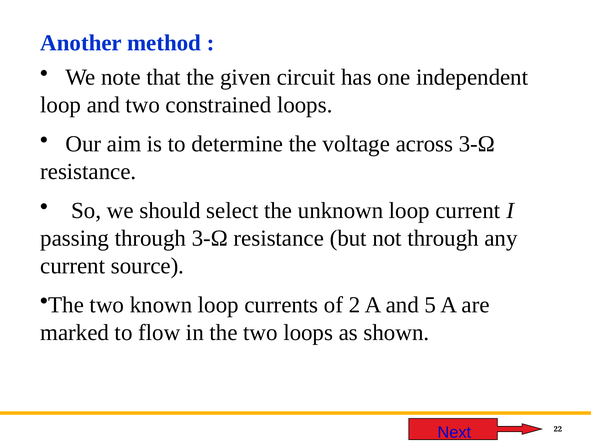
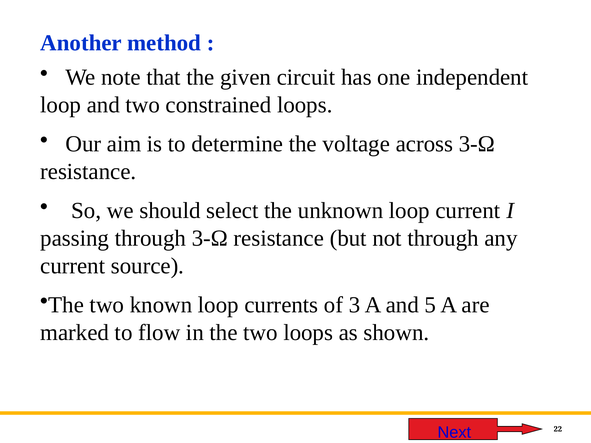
2: 2 -> 3
